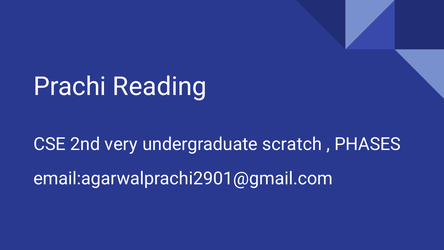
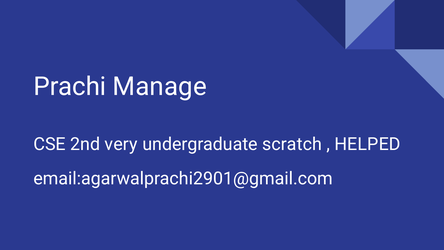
Reading: Reading -> Manage
PHASES: PHASES -> HELPED
